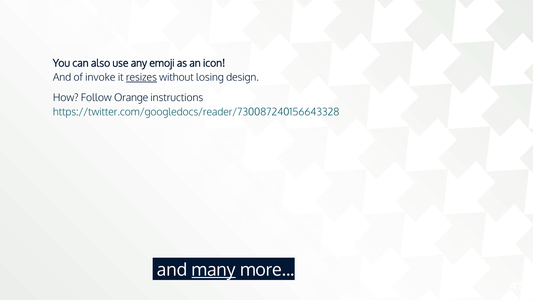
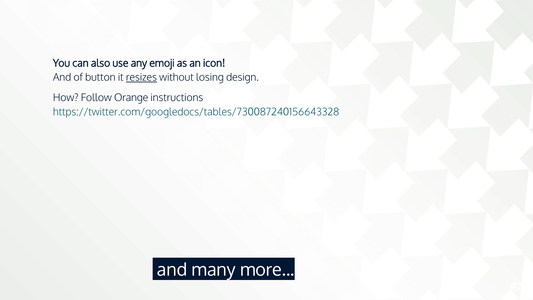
invoke: invoke -> button
https://twitter.com/googledocs/reader/730087240156643328: https://twitter.com/googledocs/reader/730087240156643328 -> https://twitter.com/googledocs/tables/730087240156643328
many underline: present -> none
